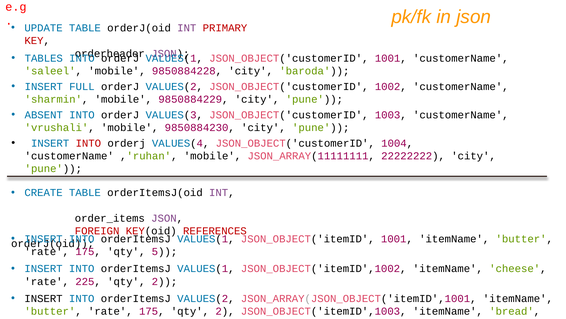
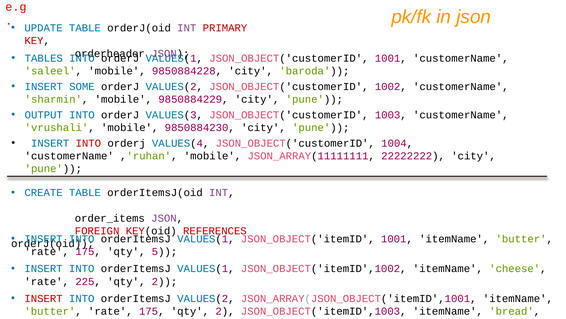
FULL: FULL -> SOME
ABSENT: ABSENT -> OUTPUT
INSERT at (44, 298) colour: black -> red
